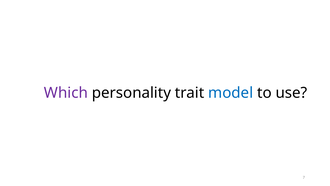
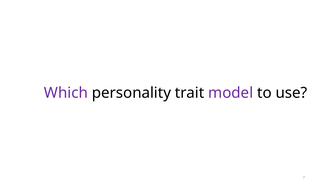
model colour: blue -> purple
